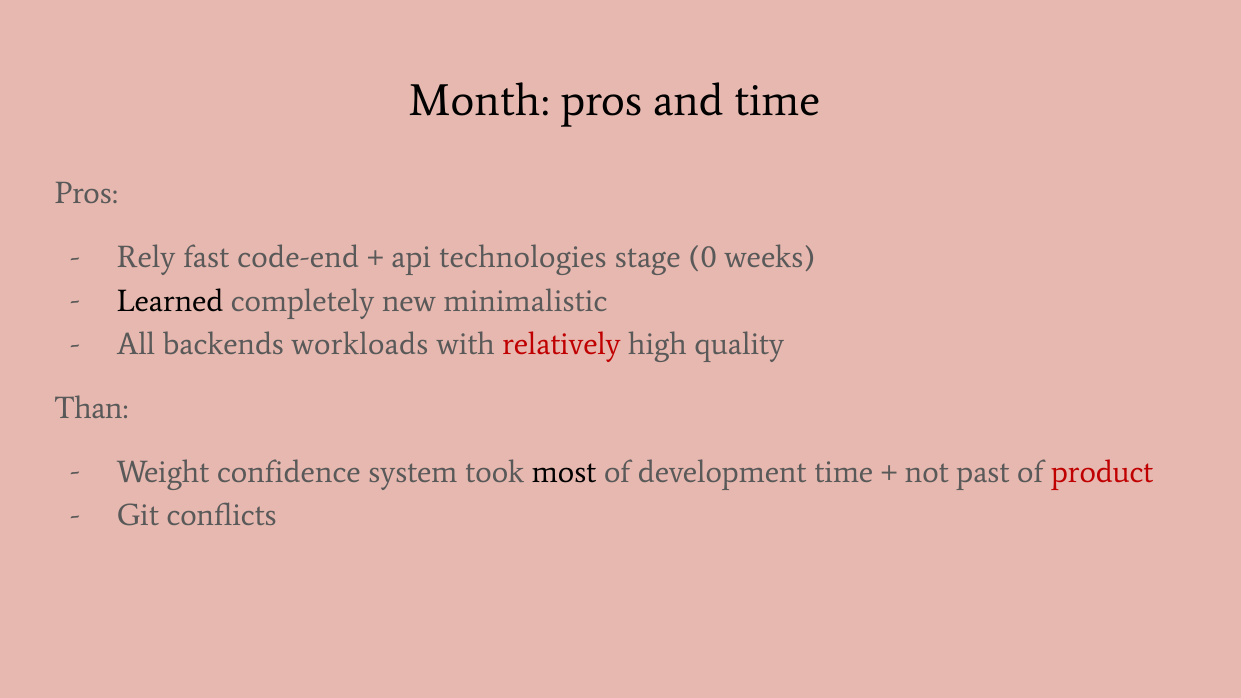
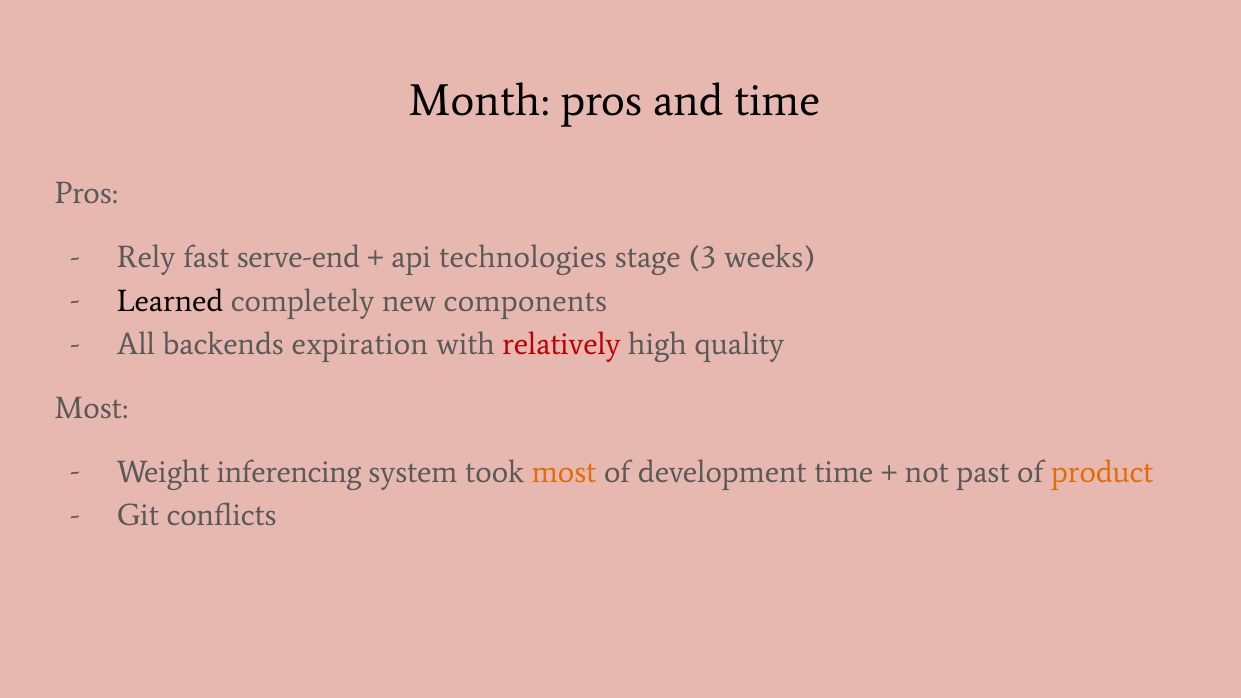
code-end: code-end -> serve-end
0: 0 -> 3
minimalistic: minimalistic -> components
workloads: workloads -> expiration
Than at (92, 408): Than -> Most
confidence: confidence -> inferencing
most at (564, 472) colour: black -> orange
product colour: red -> orange
